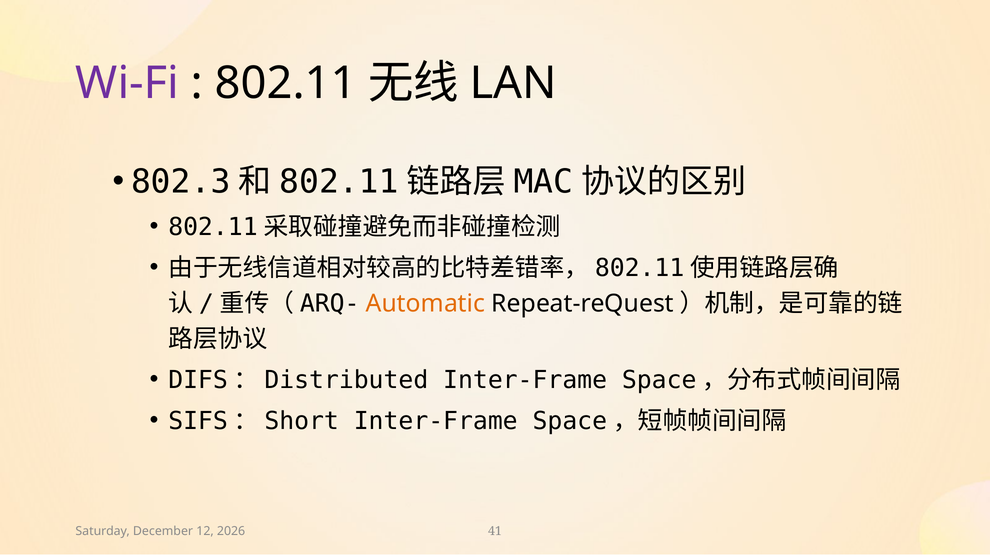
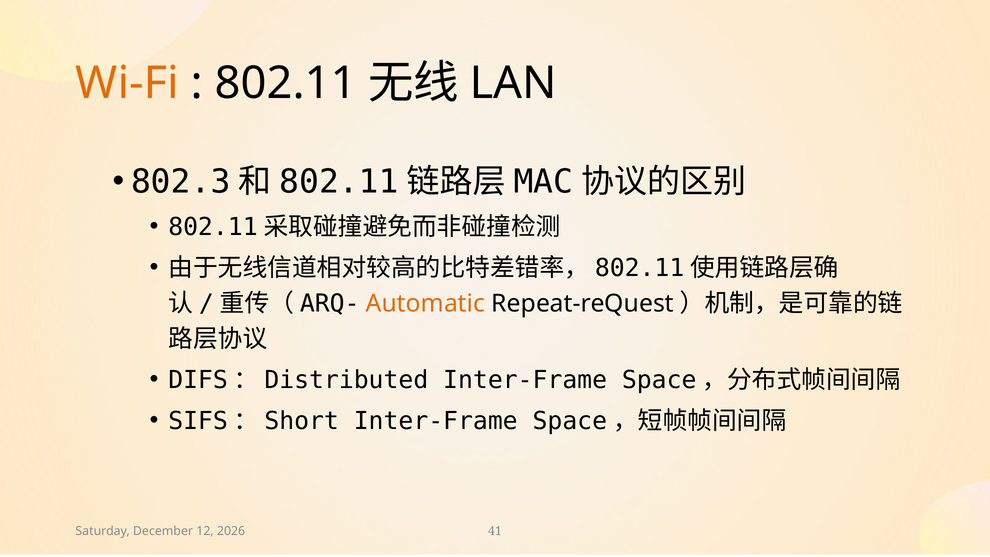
Wi-Fi colour: purple -> orange
